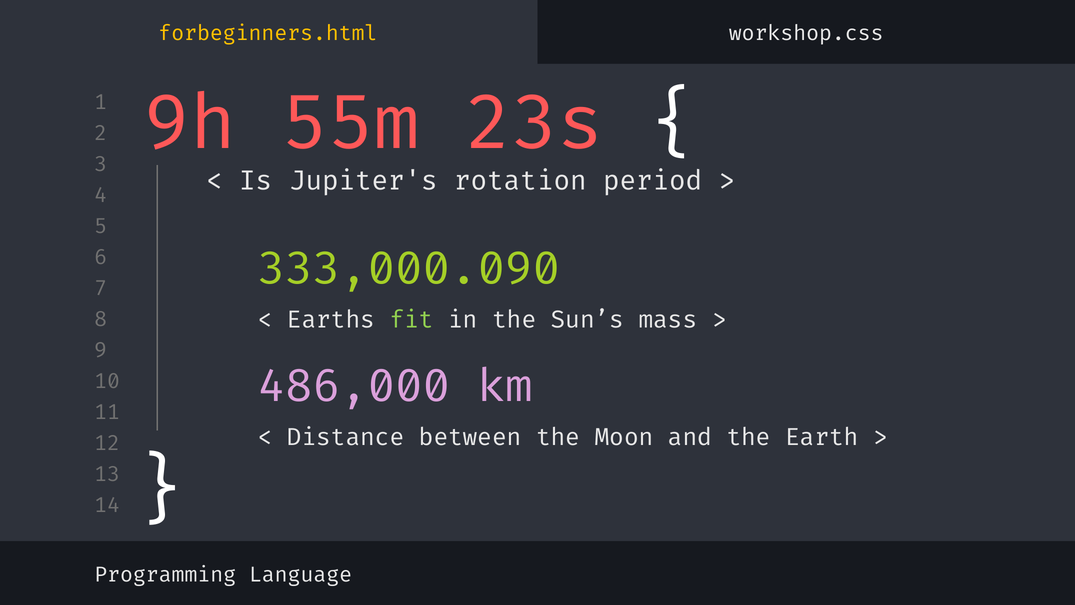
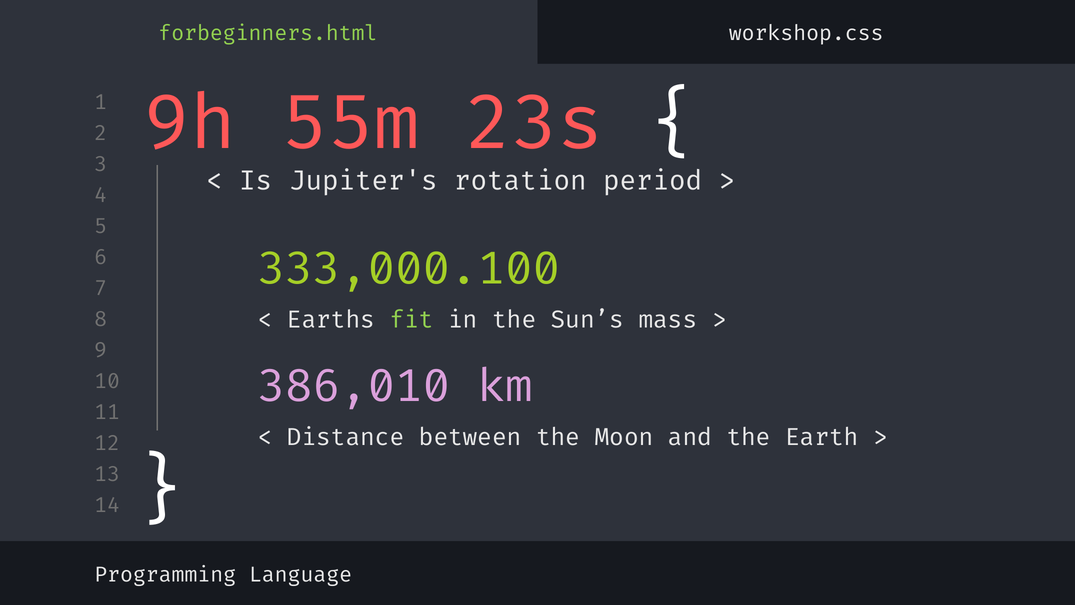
forbeginners.html colour: yellow -> light green
333,000.090: 333,000.090 -> 333,000.100
486,000: 486,000 -> 386,010
